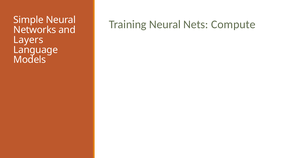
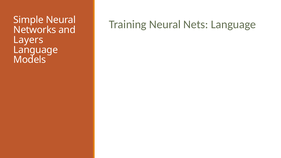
Nets Compute: Compute -> Language
